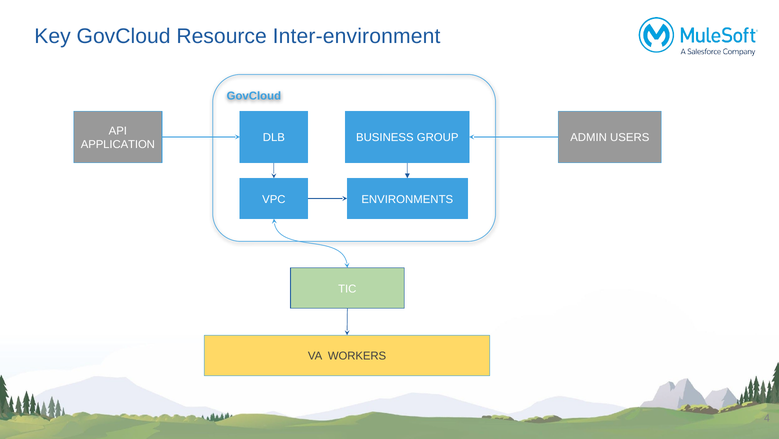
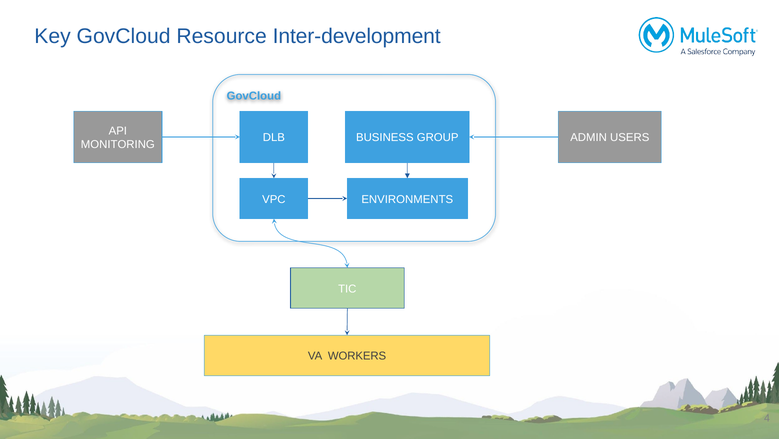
Inter-environment: Inter-environment -> Inter-development
APPLICATION: APPLICATION -> MONITORING
